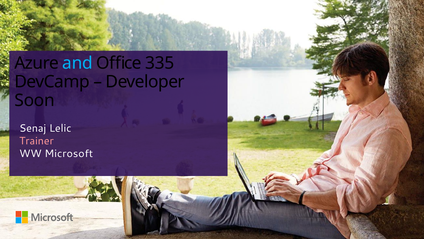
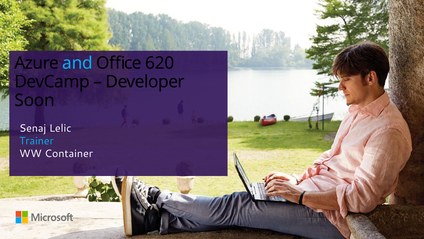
335: 335 -> 620
Trainer colour: pink -> light blue
Microsoft: Microsoft -> Container
